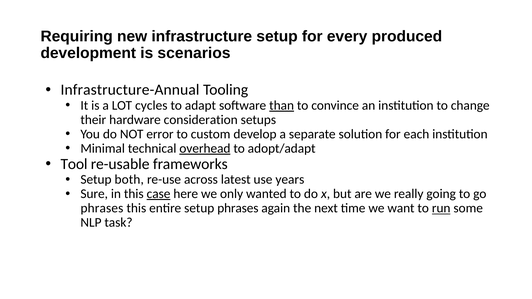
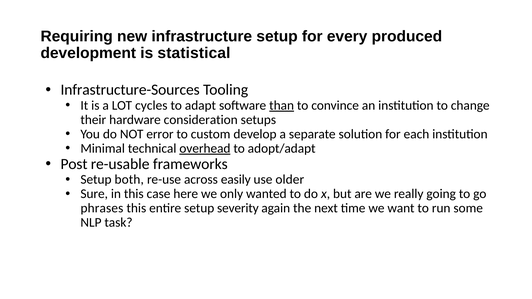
scenarios: scenarios -> statistical
Infrastructure-Annual: Infrastructure-Annual -> Infrastructure-Sources
Tool: Tool -> Post
latest: latest -> easily
years: years -> older
case underline: present -> none
setup phrases: phrases -> severity
run underline: present -> none
